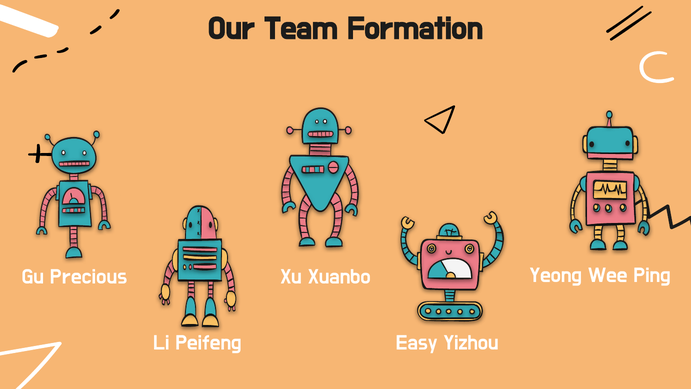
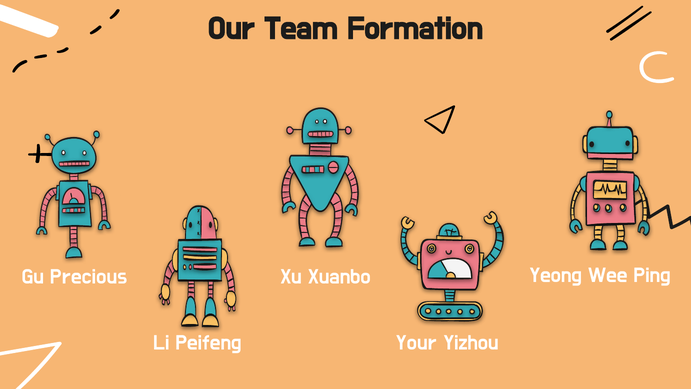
Easy: Easy -> Your
